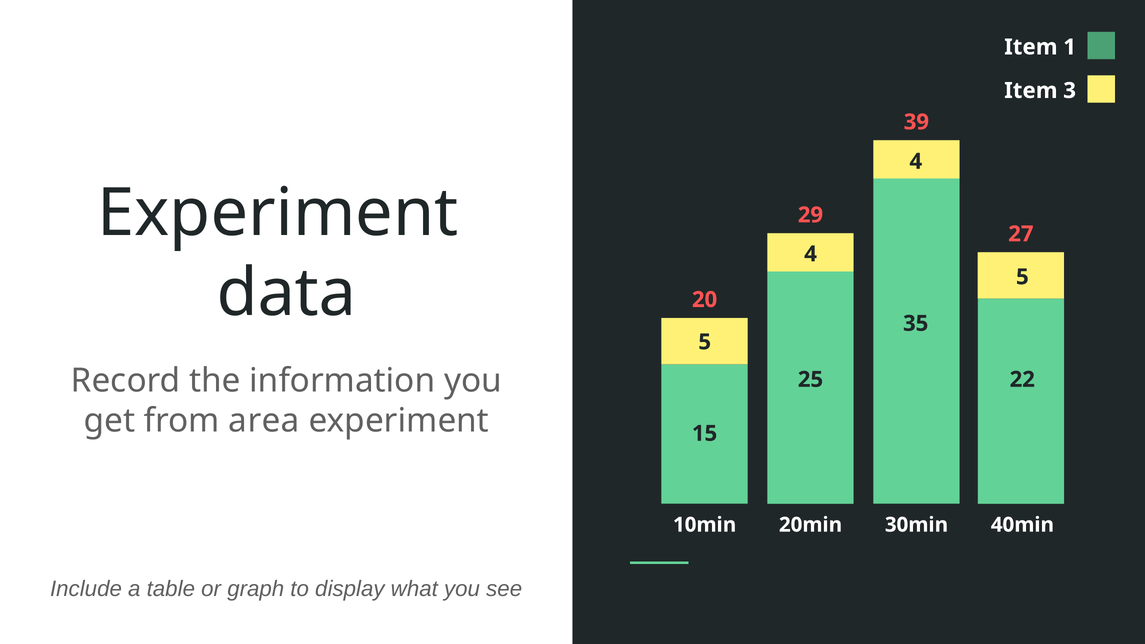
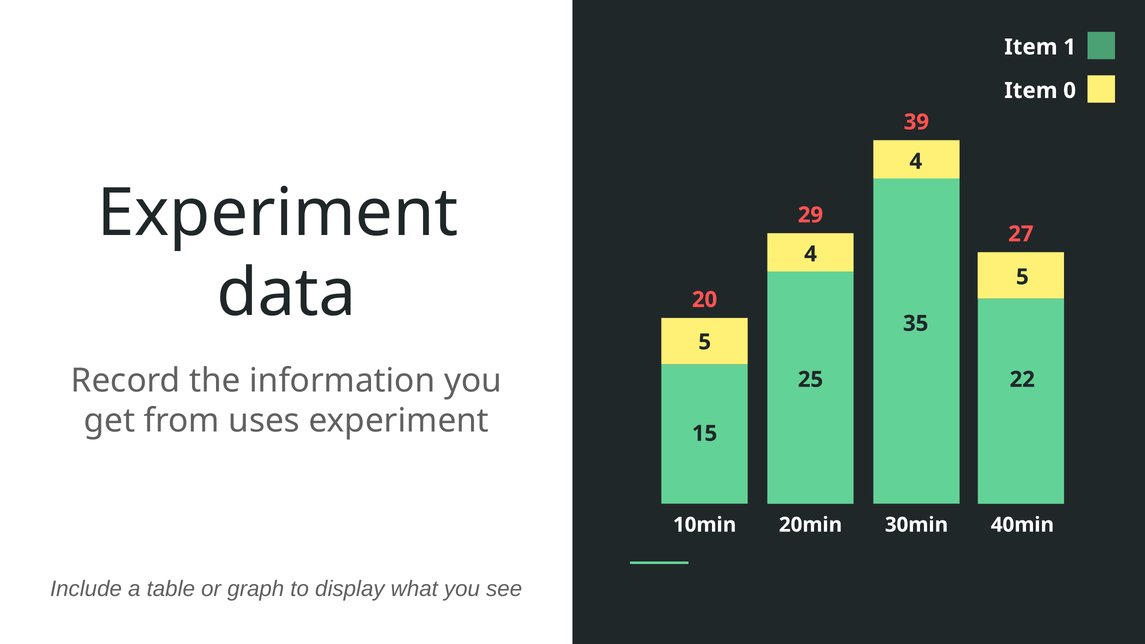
3: 3 -> 0
area: area -> uses
